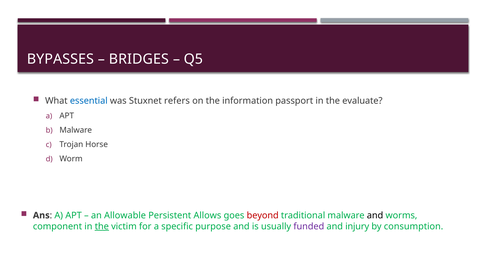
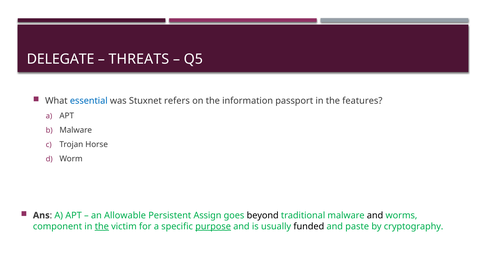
BYPASSES: BYPASSES -> DELEGATE
BRIDGES: BRIDGES -> THREATS
evaluate: evaluate -> features
Allows: Allows -> Assign
beyond colour: red -> black
purpose underline: none -> present
funded colour: purple -> black
injury: injury -> paste
consumption: consumption -> cryptography
